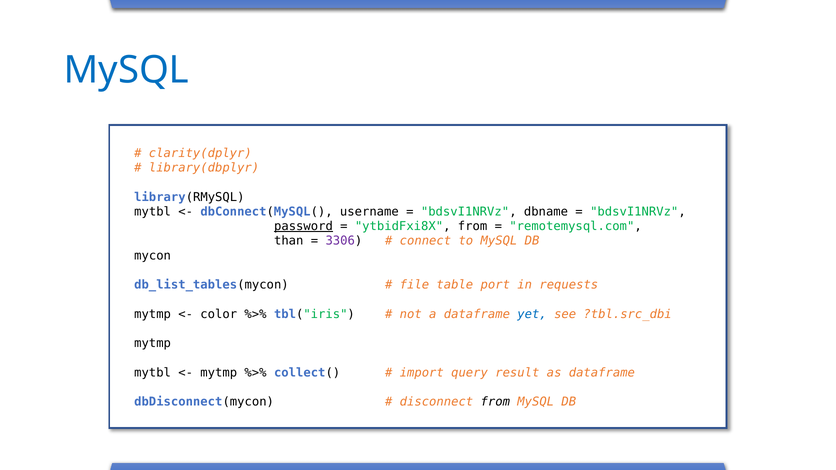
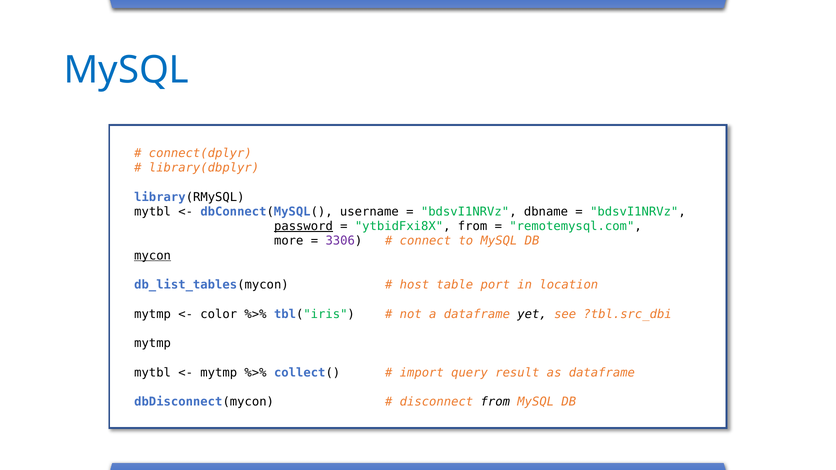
clarity(dplyr: clarity(dplyr -> connect(dplyr
than: than -> more
mycon underline: none -> present
file: file -> host
requests: requests -> location
yet colour: blue -> black
